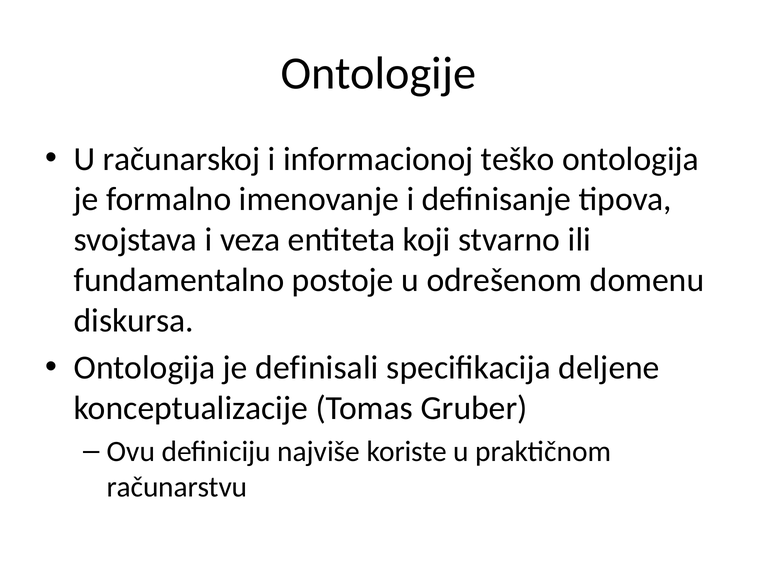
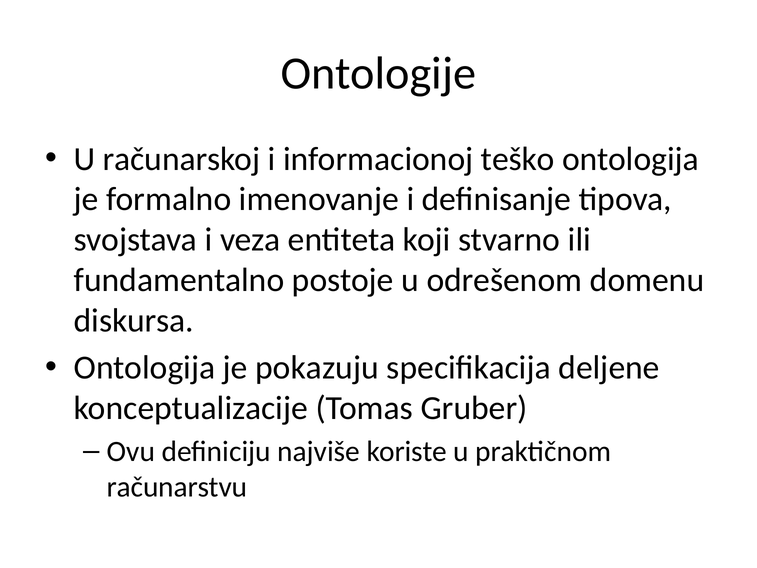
definisali: definisali -> pokazuju
